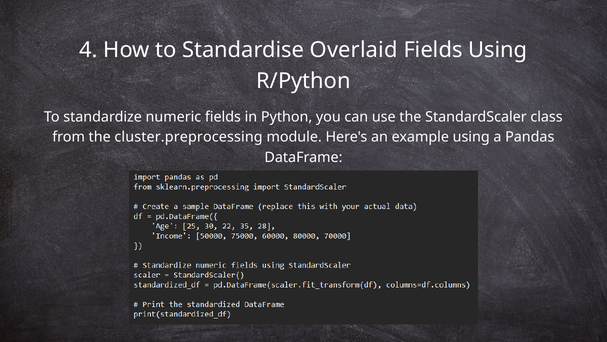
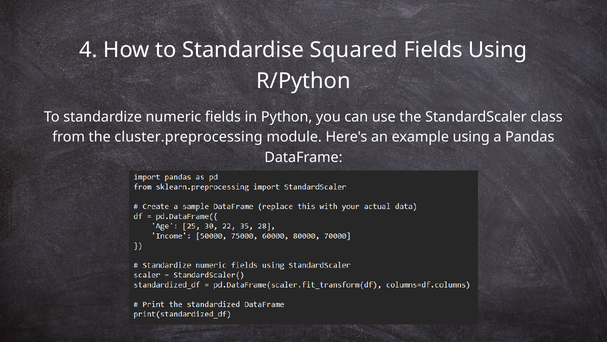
Overlaid: Overlaid -> Squared
